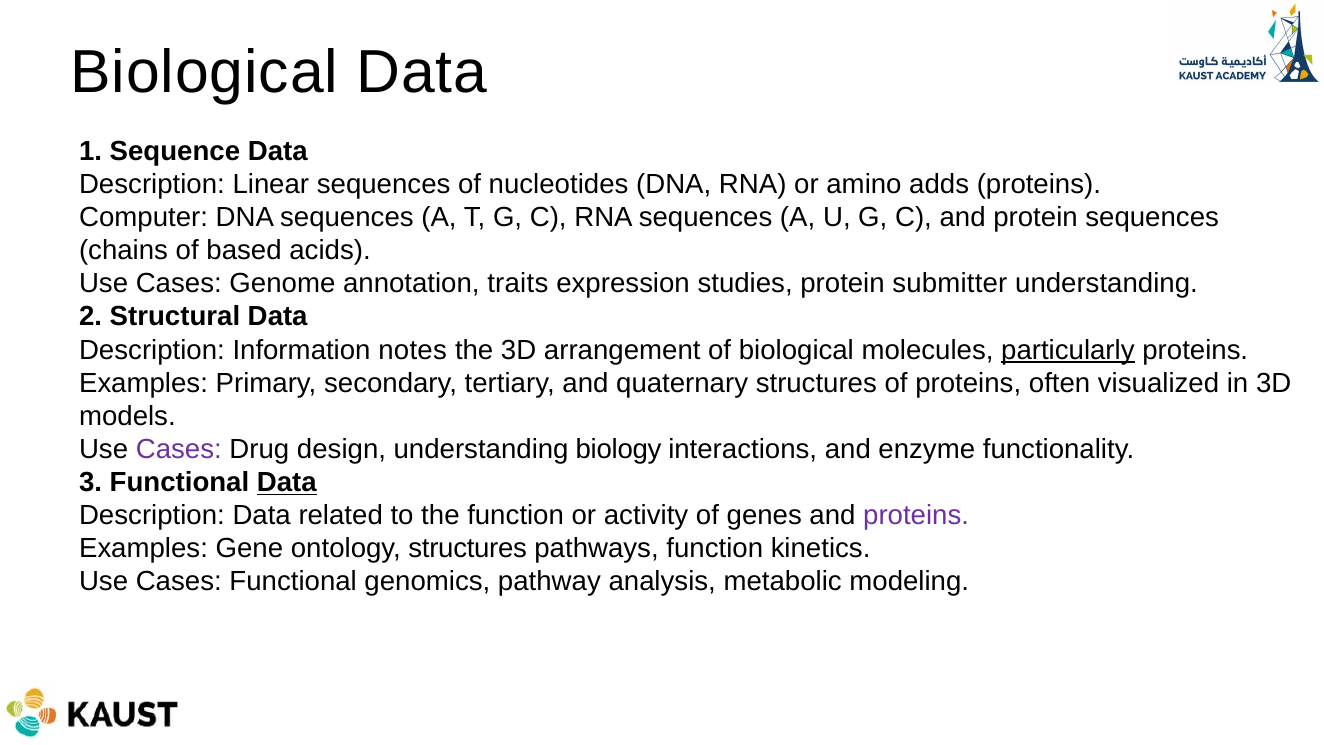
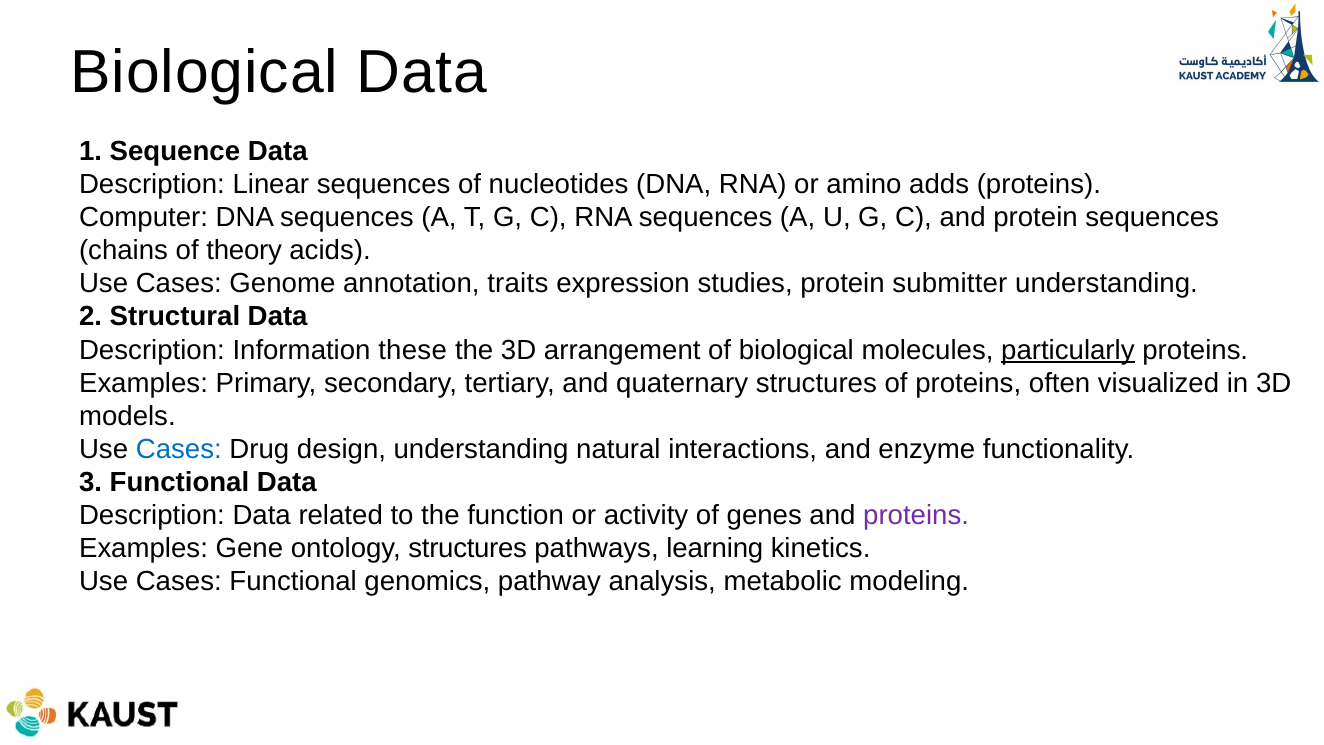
based: based -> theory
notes: notes -> these
Cases at (179, 449) colour: purple -> blue
biology: biology -> natural
Data at (287, 482) underline: present -> none
pathways function: function -> learning
